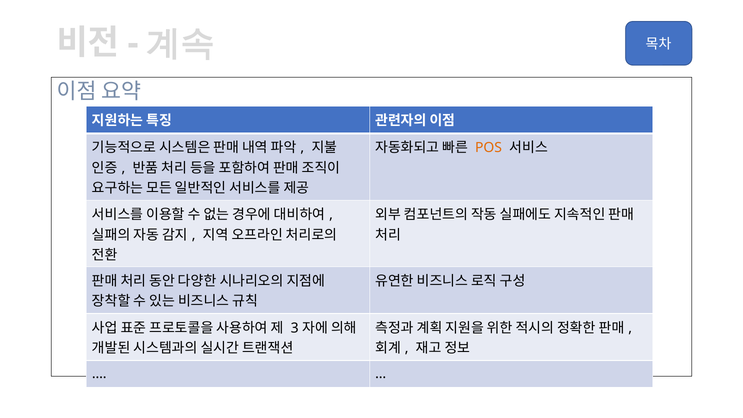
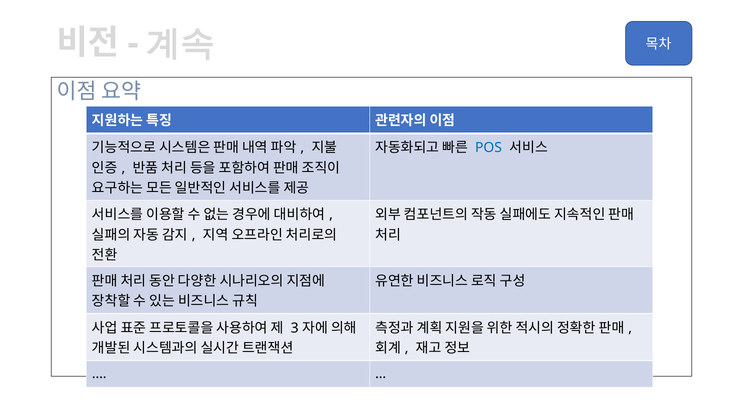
POS colour: orange -> blue
